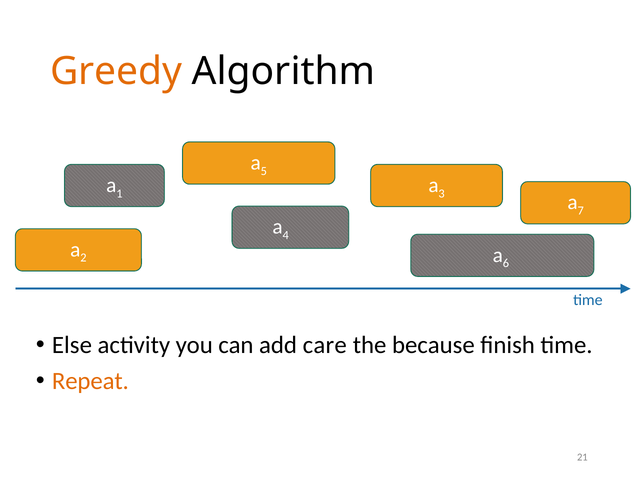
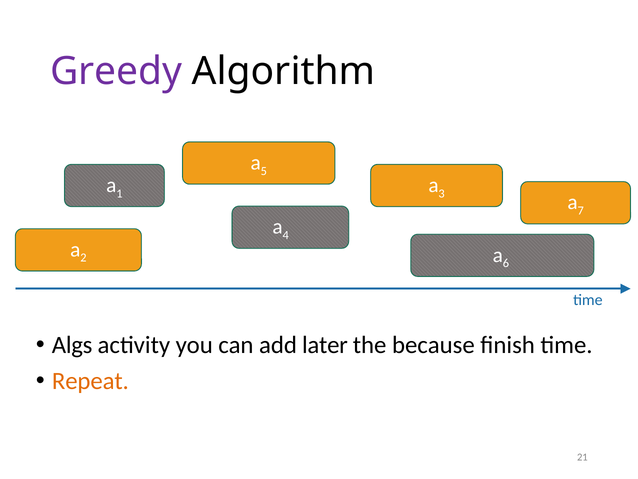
Greedy colour: orange -> purple
Else: Else -> Algs
care: care -> later
